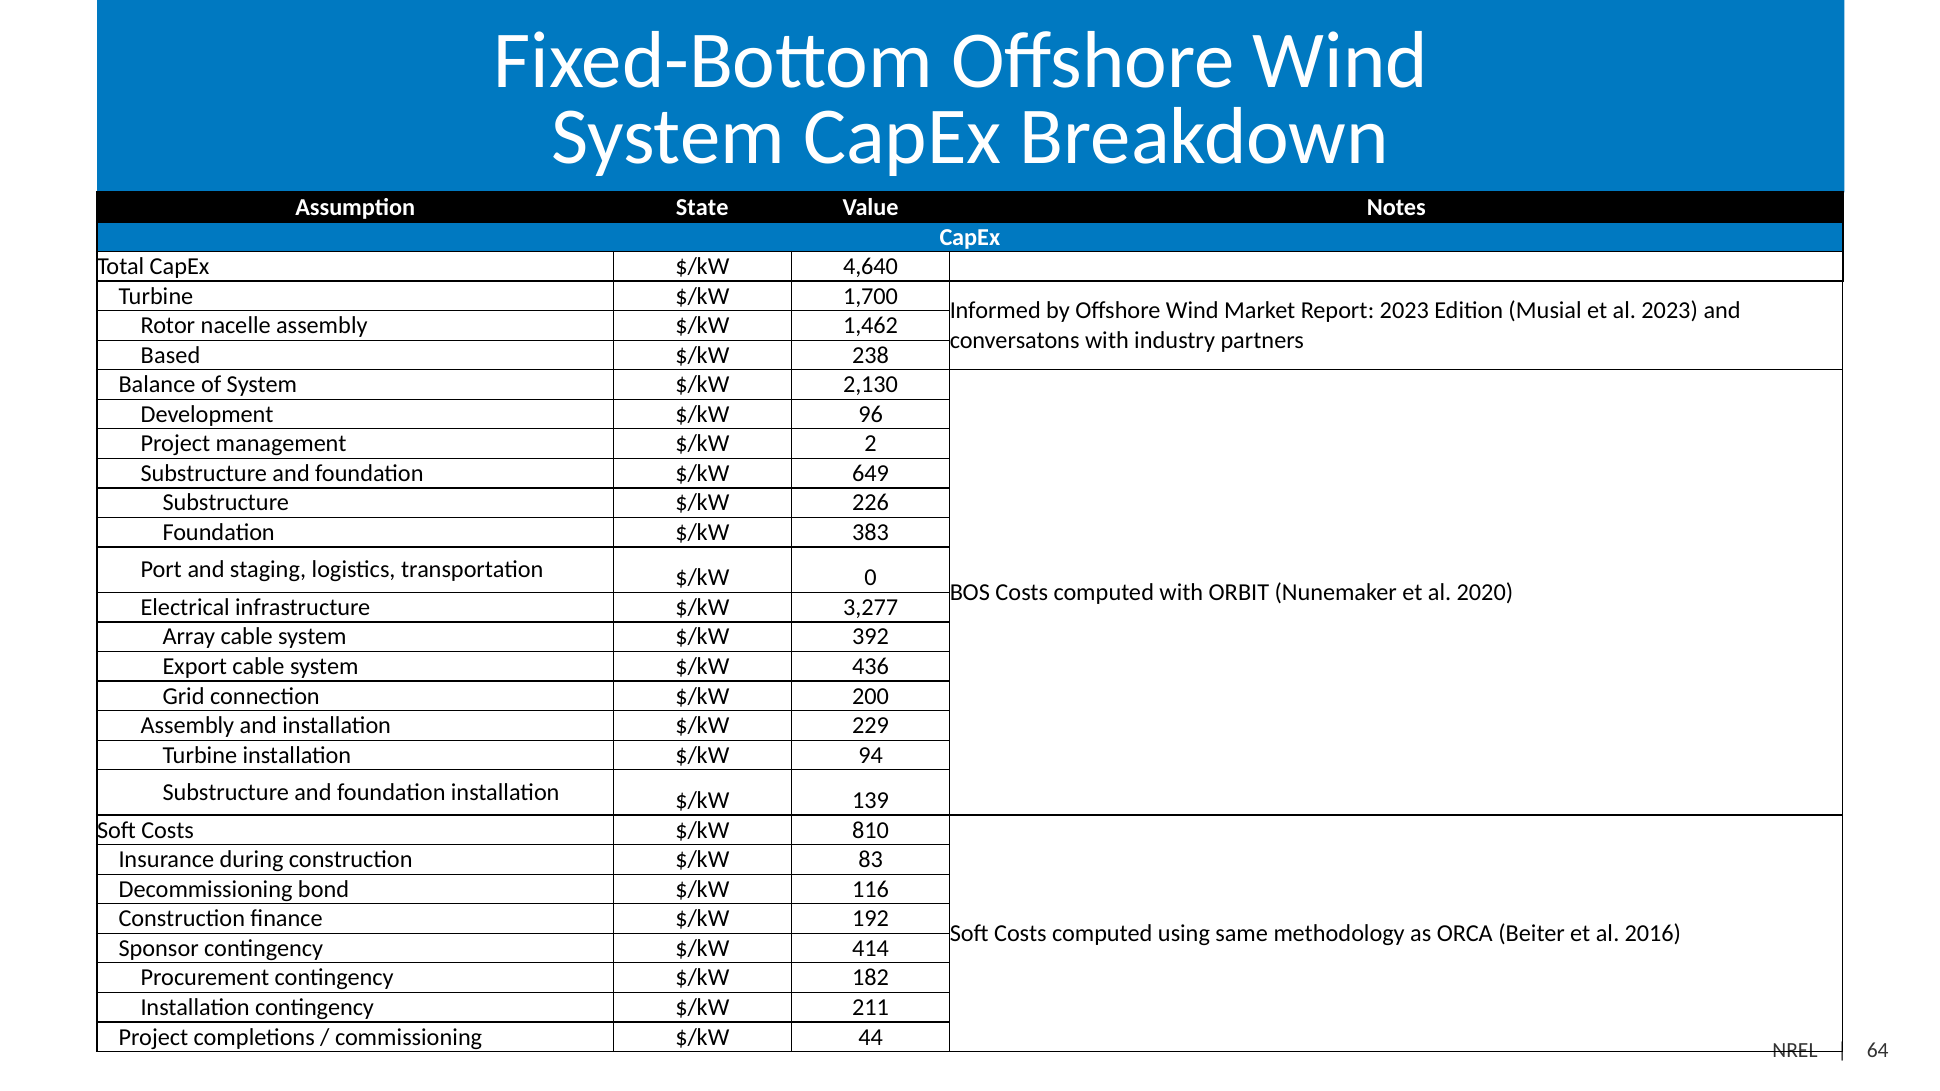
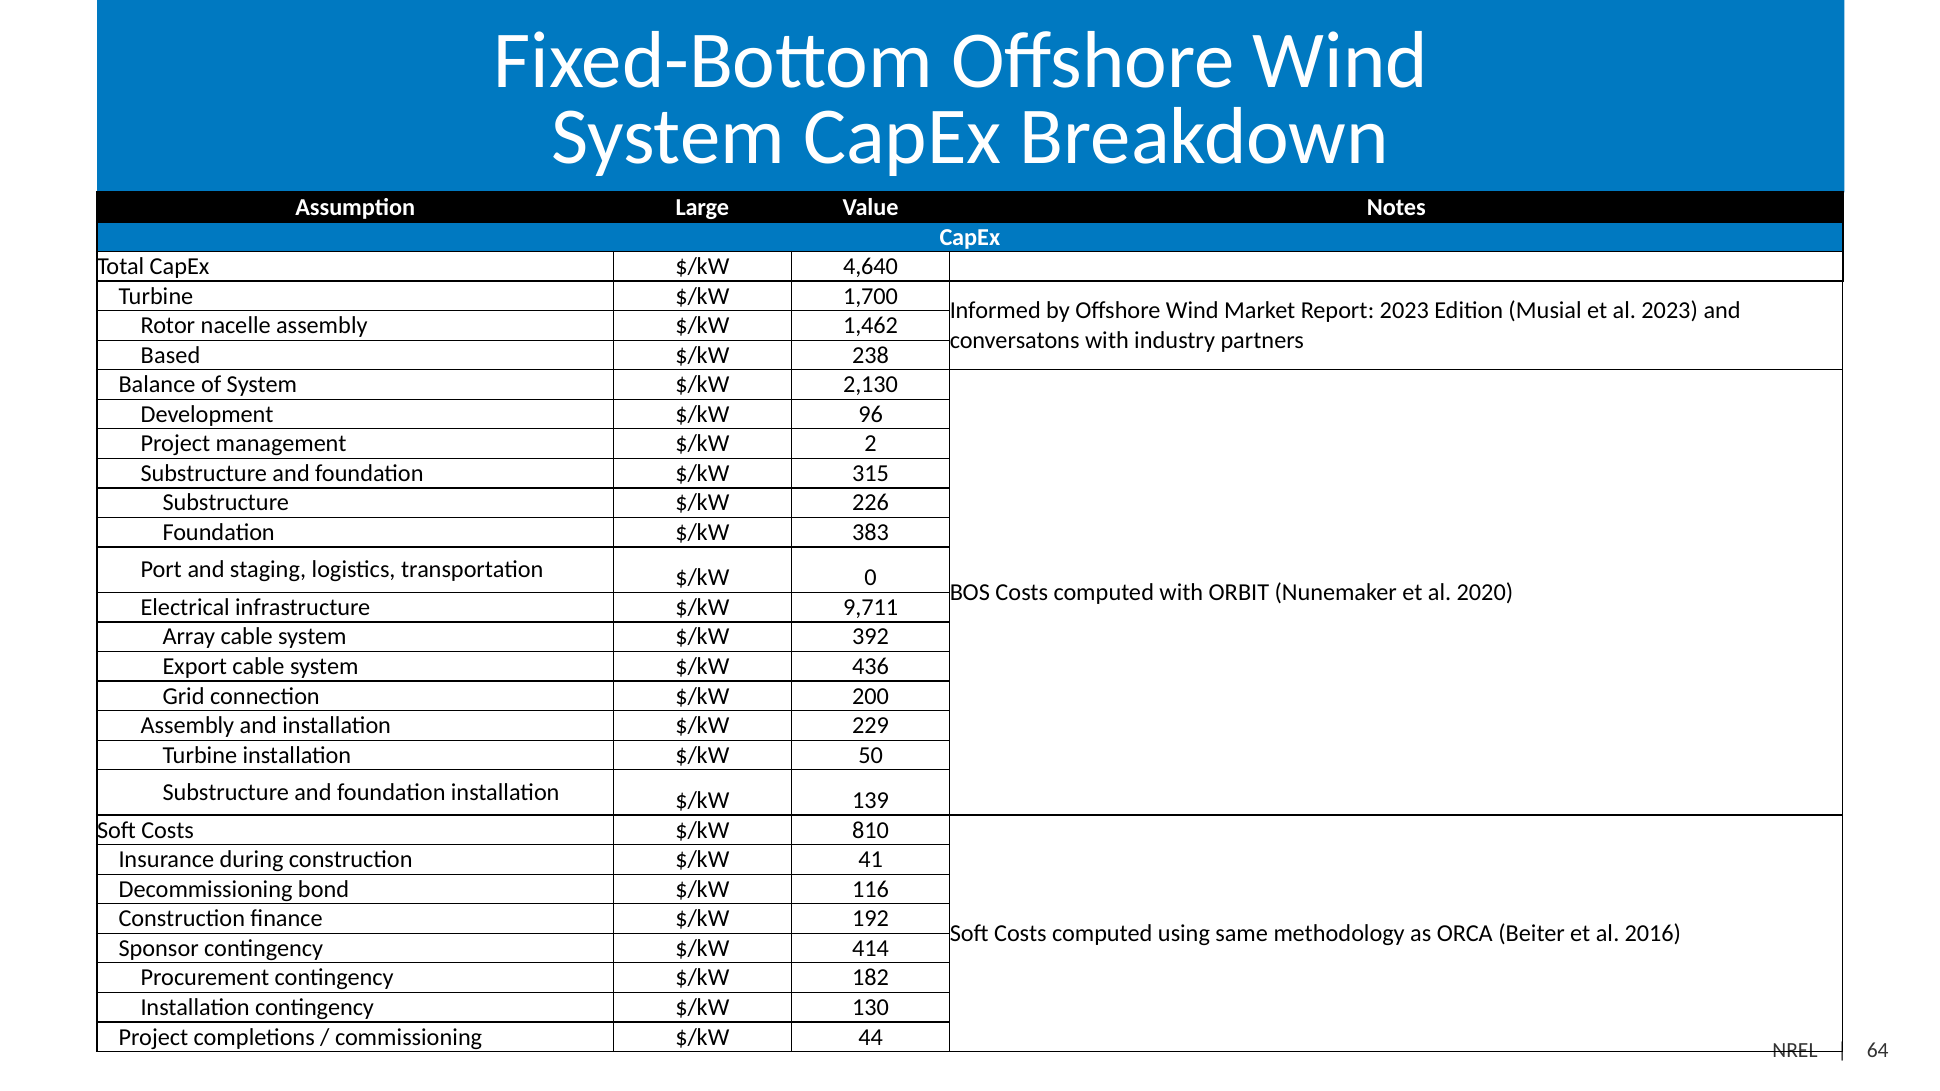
State: State -> Large
649: 649 -> 315
3,277: 3,277 -> 9,711
94: 94 -> 50
83: 83 -> 41
211: 211 -> 130
